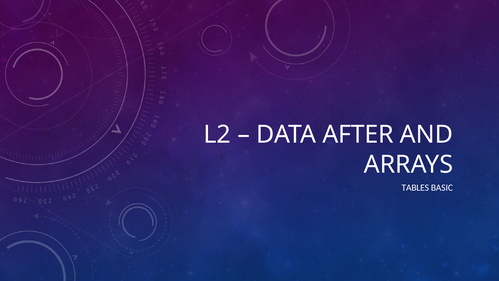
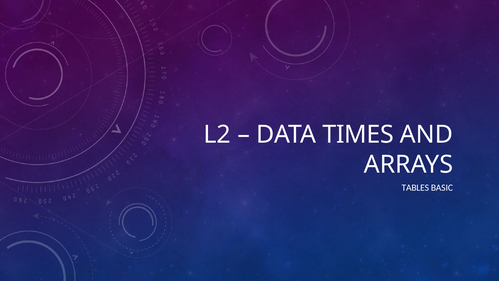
AFTER: AFTER -> TIMES
